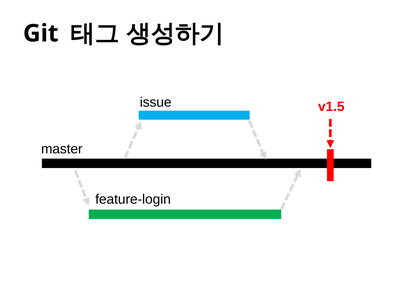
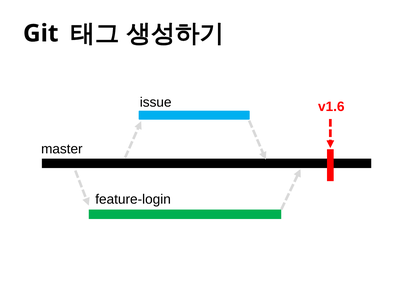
v1.5: v1.5 -> v1.6
